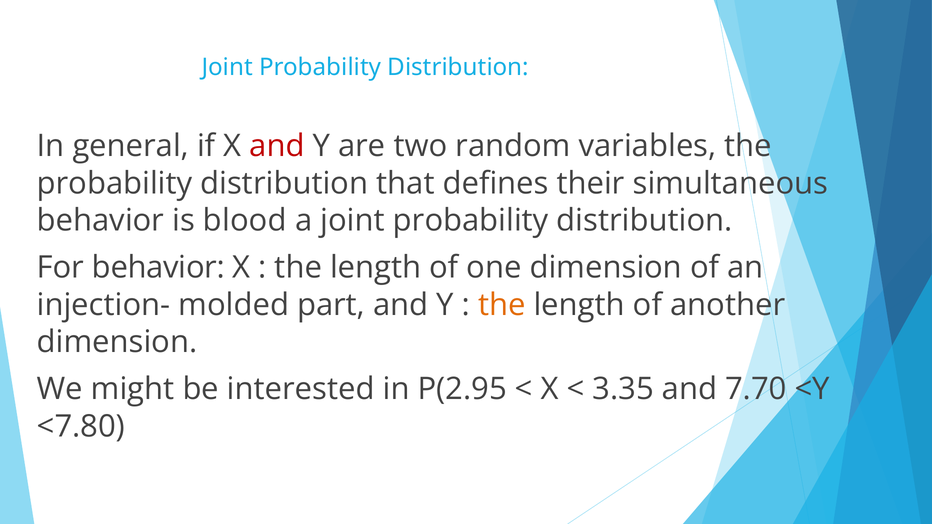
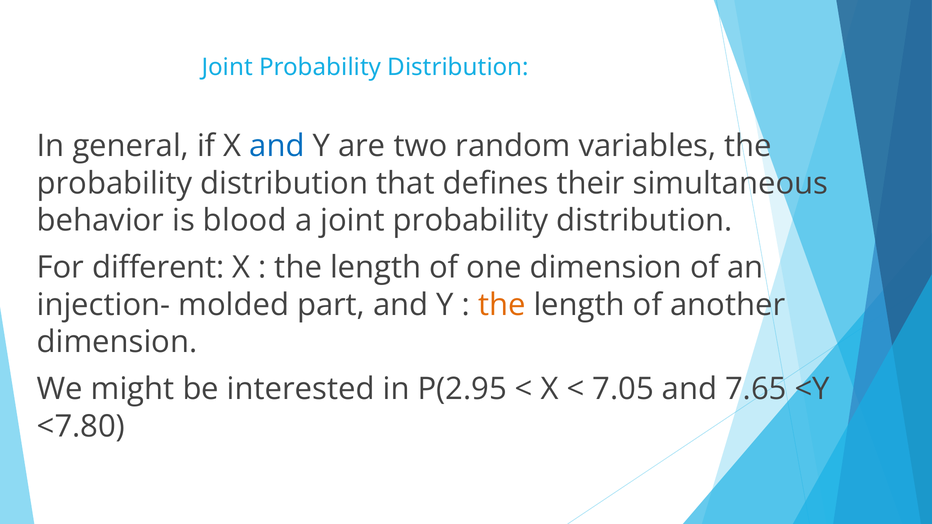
and at (277, 146) colour: red -> blue
For behavior: behavior -> different
3.35: 3.35 -> 7.05
7.70: 7.70 -> 7.65
